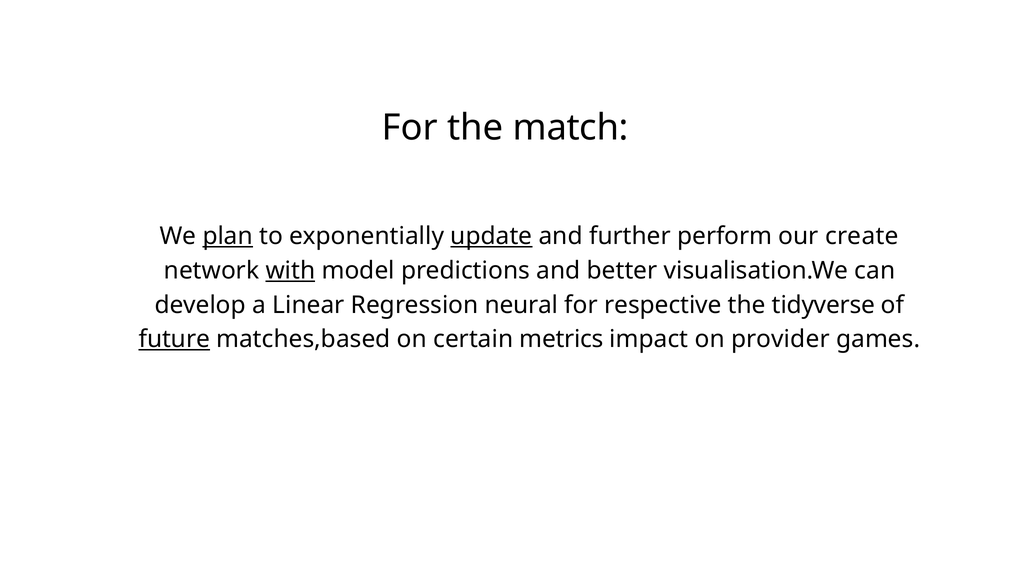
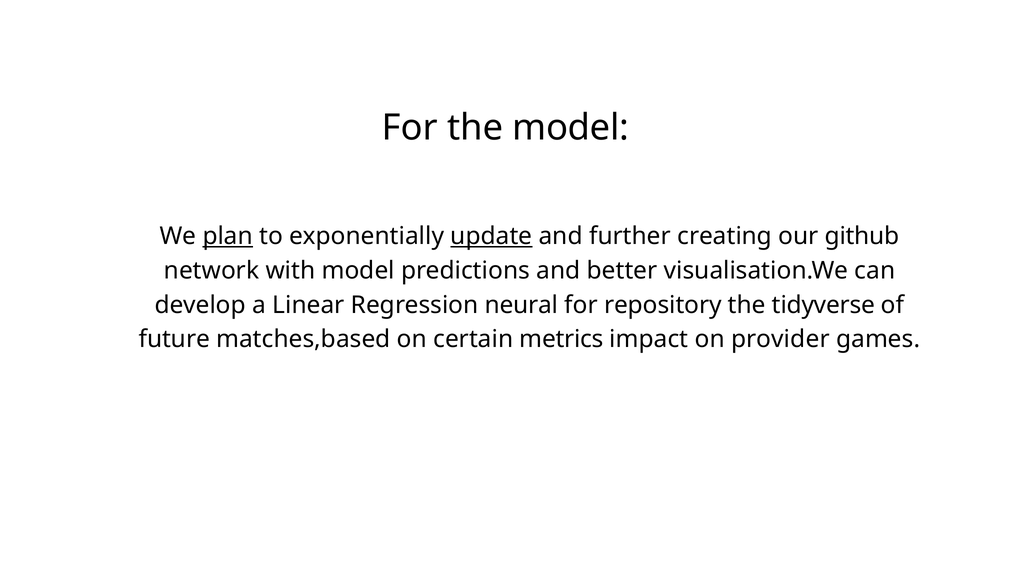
the match: match -> model
perform: perform -> creating
create: create -> github
with underline: present -> none
respective: respective -> repository
future underline: present -> none
